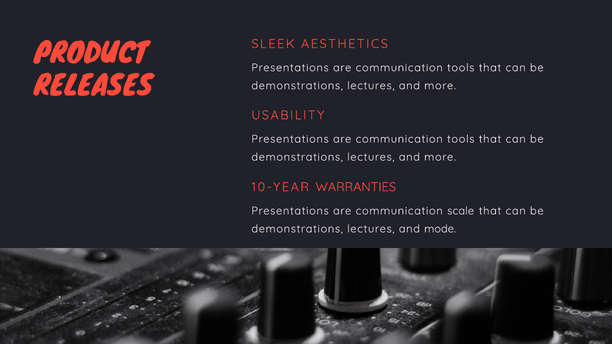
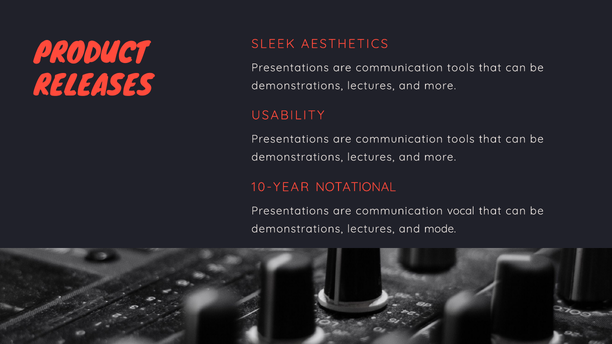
WARRANTIES: WARRANTIES -> NOTATIONAL
scale: scale -> vocal
